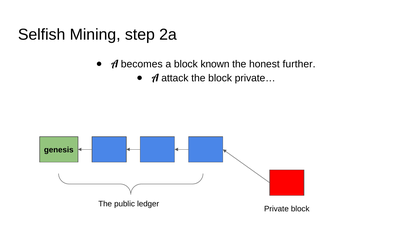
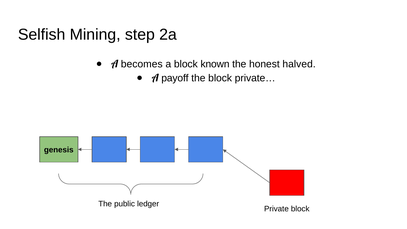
further: further -> halved
attack: attack -> payoff
